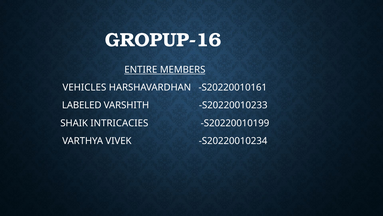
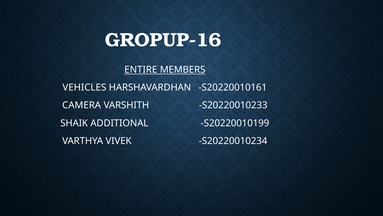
LABELED: LABELED -> CAMERA
INTRICACIES: INTRICACIES -> ADDITIONAL
